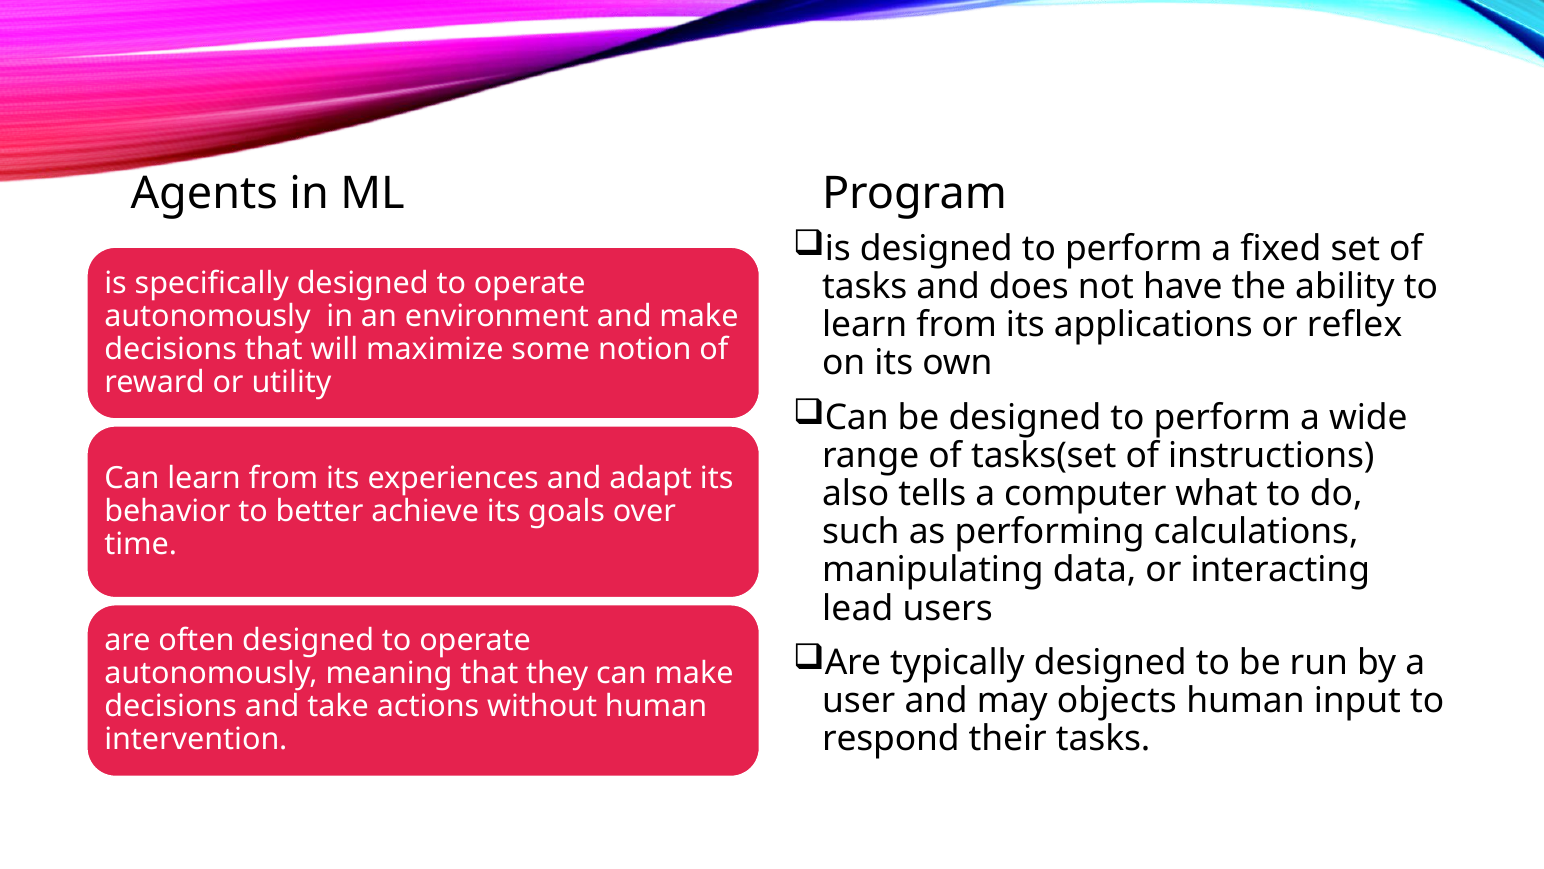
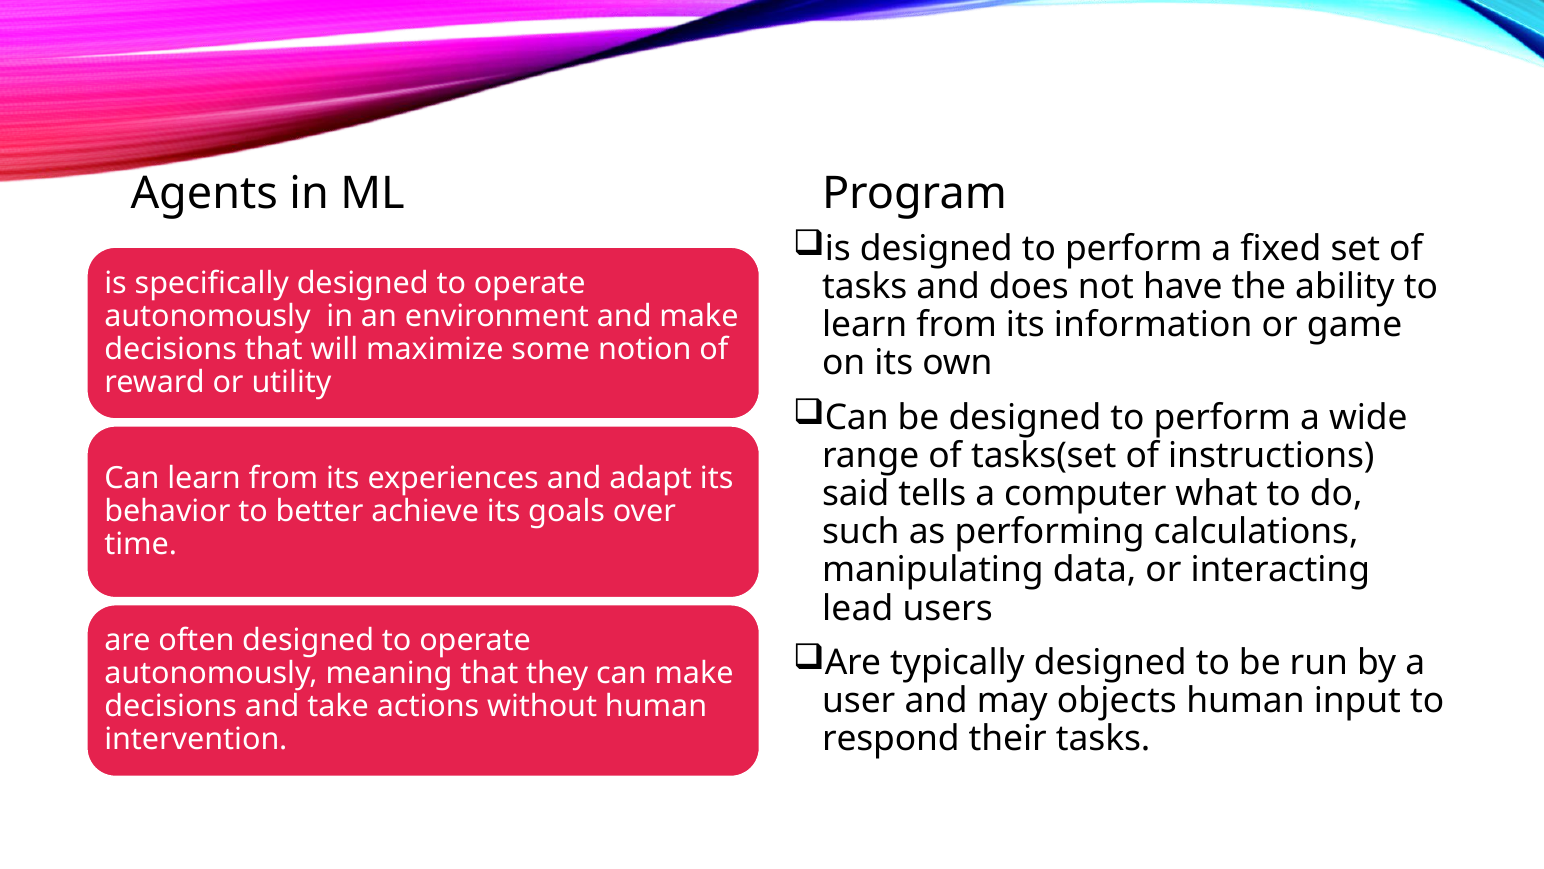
applications: applications -> information
reflex: reflex -> game
also: also -> said
